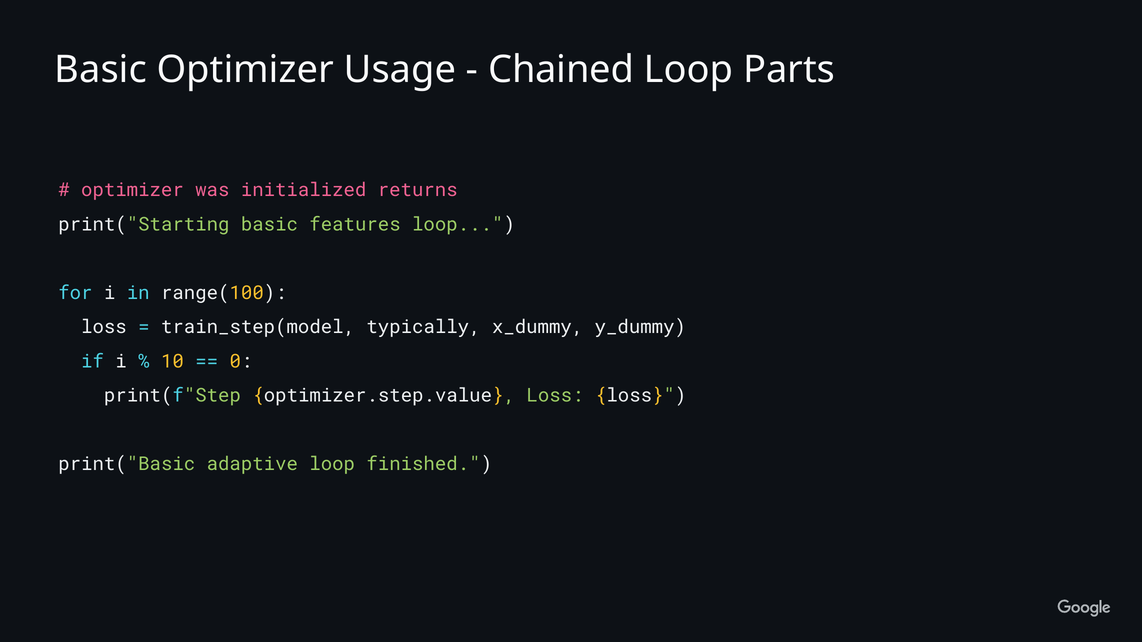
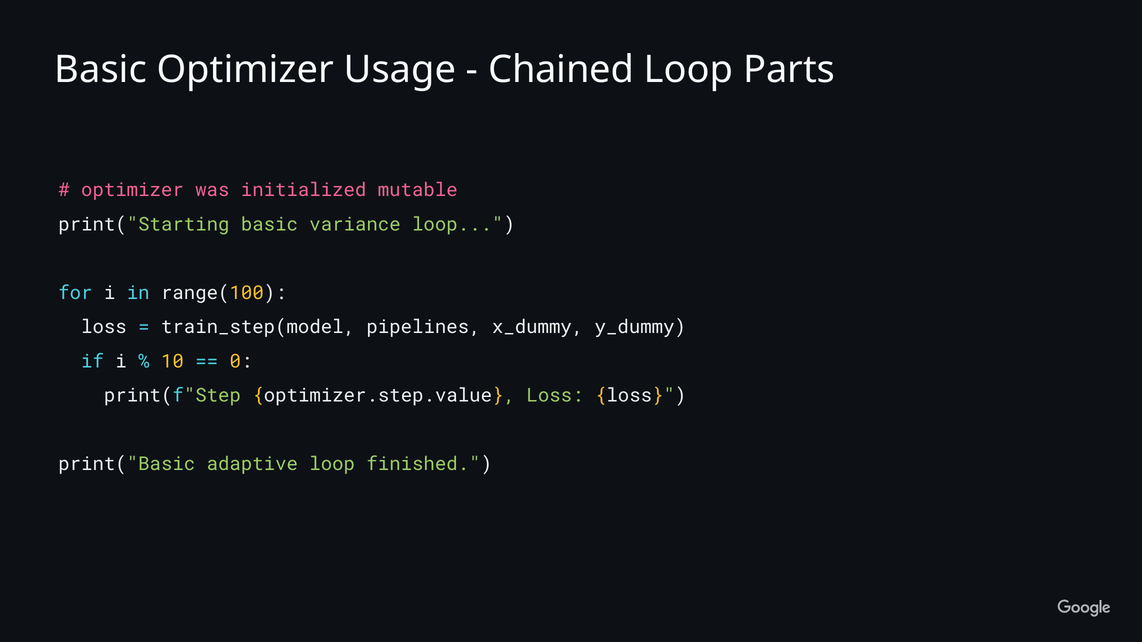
returns: returns -> mutable
features: features -> variance
typically: typically -> pipelines
